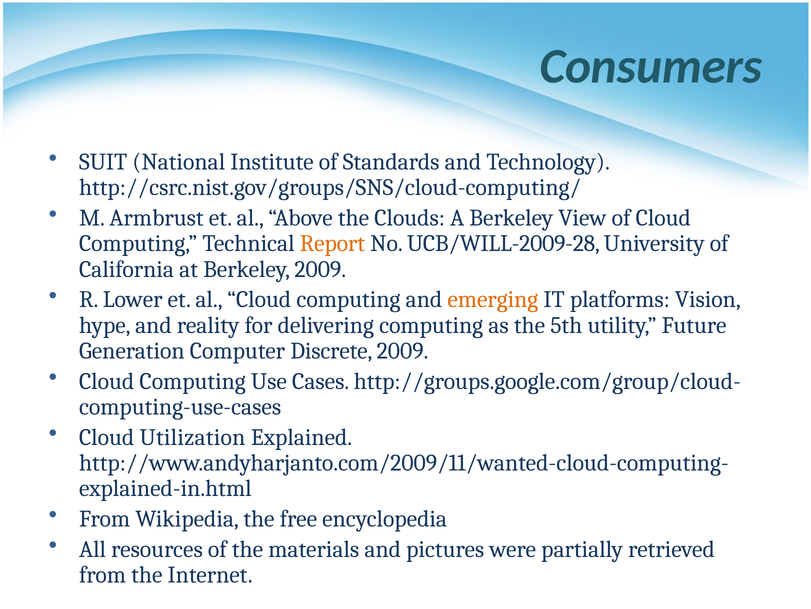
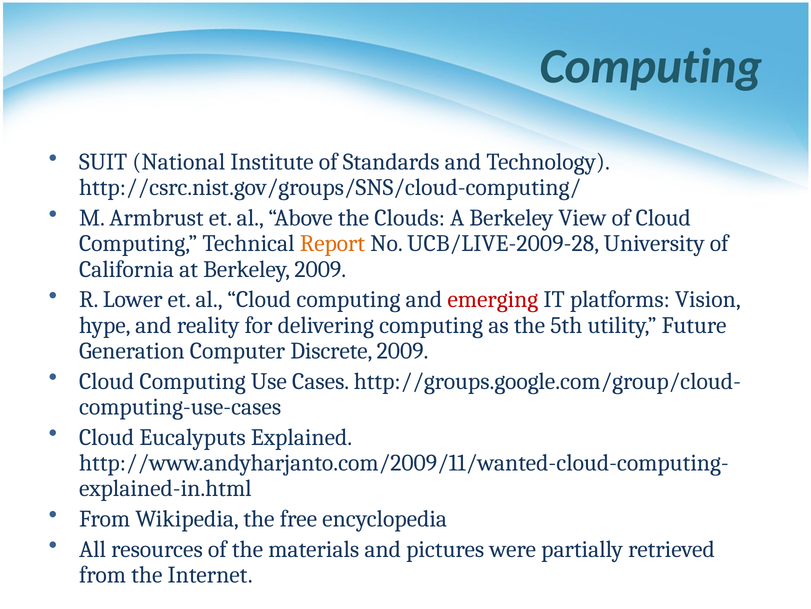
Consumers at (651, 66): Consumers -> Computing
UCB/WILL-2009-28: UCB/WILL-2009-28 -> UCB/LIVE-2009-28
emerging colour: orange -> red
Utilization: Utilization -> Eucalyputs
